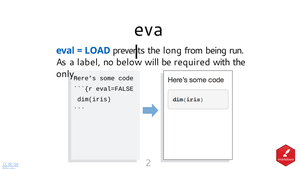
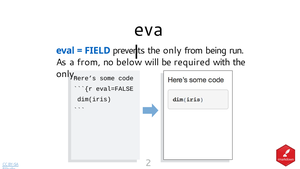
LOAD: LOAD -> FIELD
long at (172, 50): long -> only
a label: label -> from
